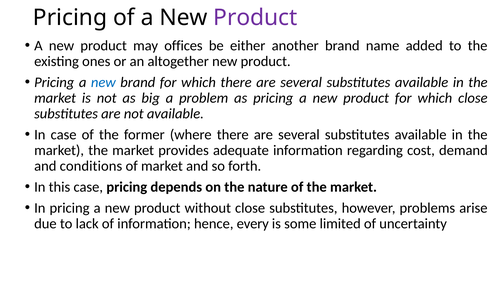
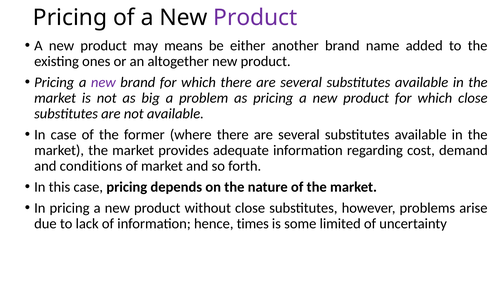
offices: offices -> means
new at (103, 82) colour: blue -> purple
every: every -> times
